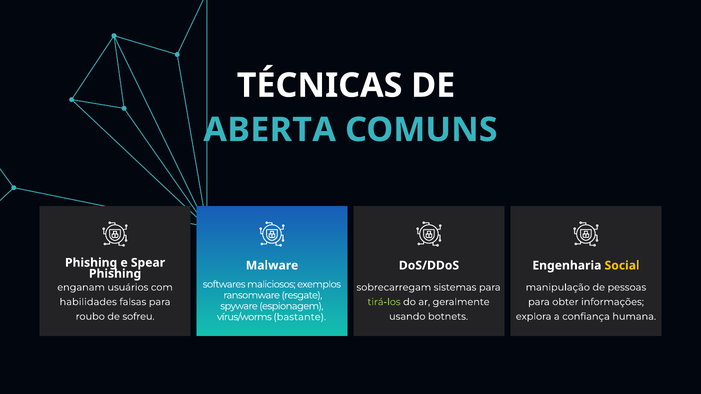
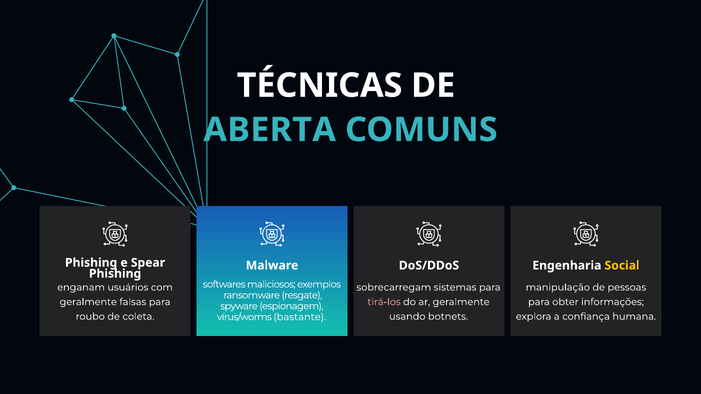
habilidades at (88, 302): habilidades -> geralmente
tirá-los colour: light green -> pink
sofreu: sofreu -> coleta
